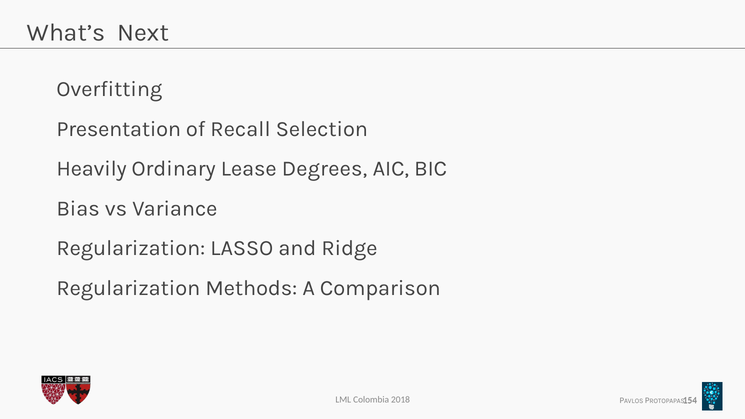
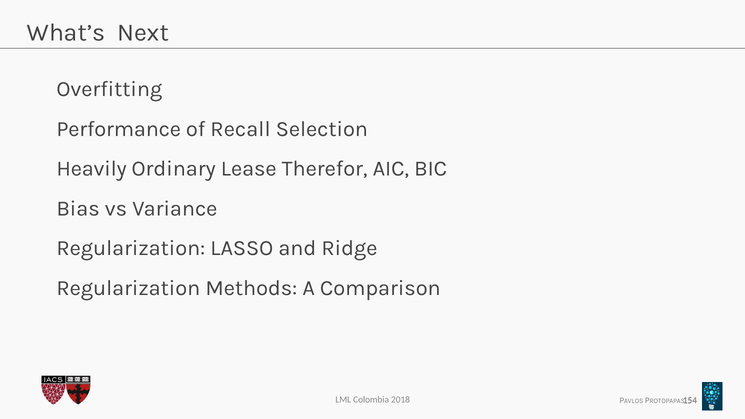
Presentation: Presentation -> Performance
Degrees: Degrees -> Therefor
